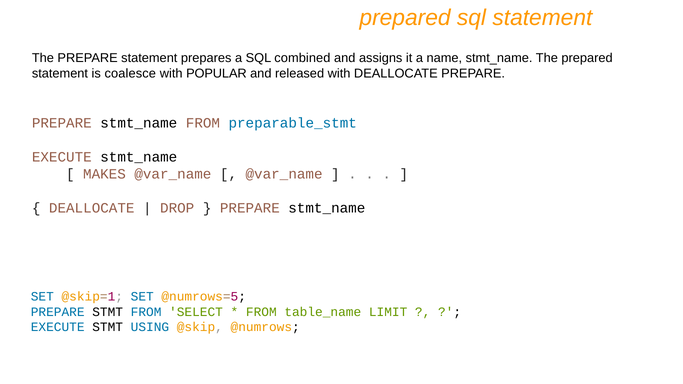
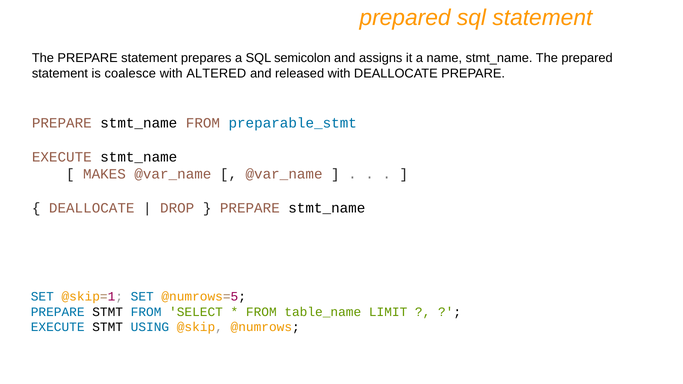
combined: combined -> semicolon
POPULAR: POPULAR -> ALTERED
